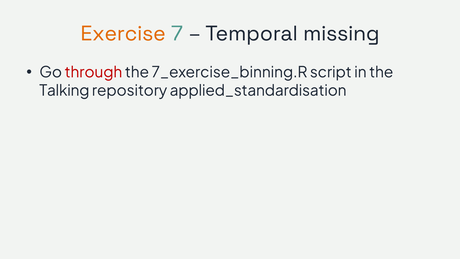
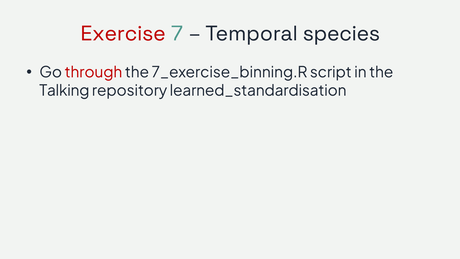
Exercise colour: orange -> red
missing: missing -> species
applied_standardisation: applied_standardisation -> learned_standardisation
